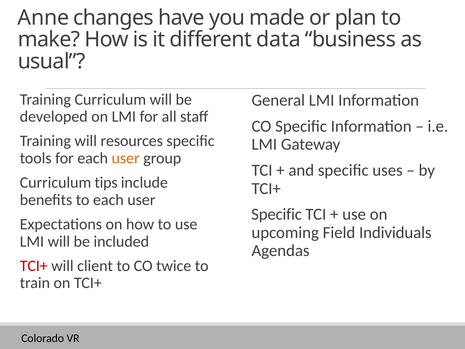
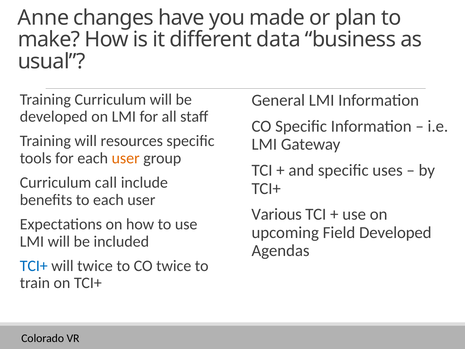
tips: tips -> call
Specific at (277, 214): Specific -> Various
Field Individuals: Individuals -> Developed
TCI+ at (34, 266) colour: red -> blue
will client: client -> twice
